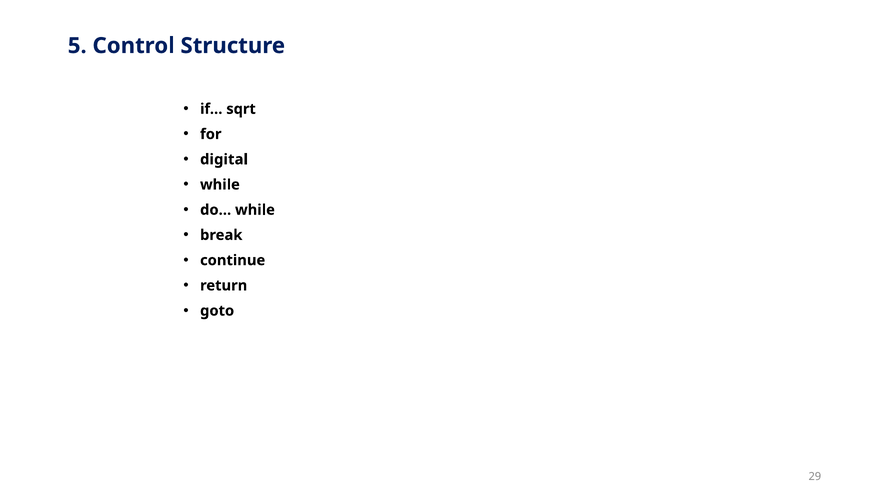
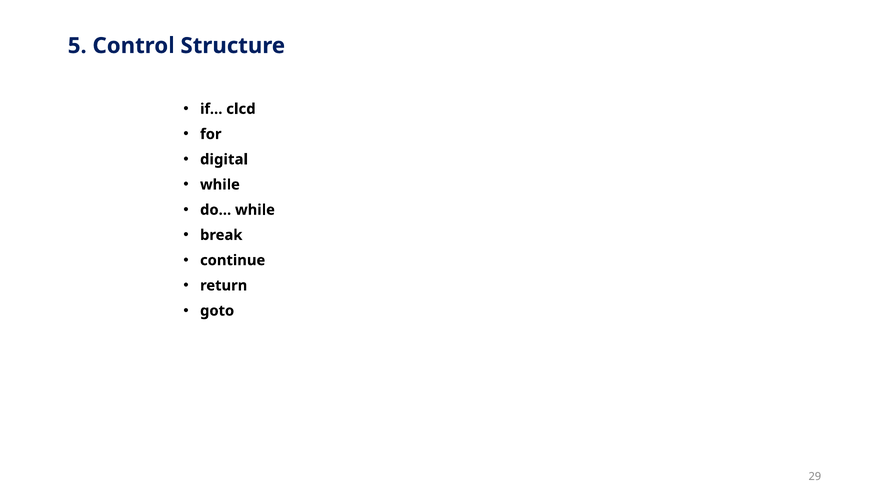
sqrt: sqrt -> clcd
